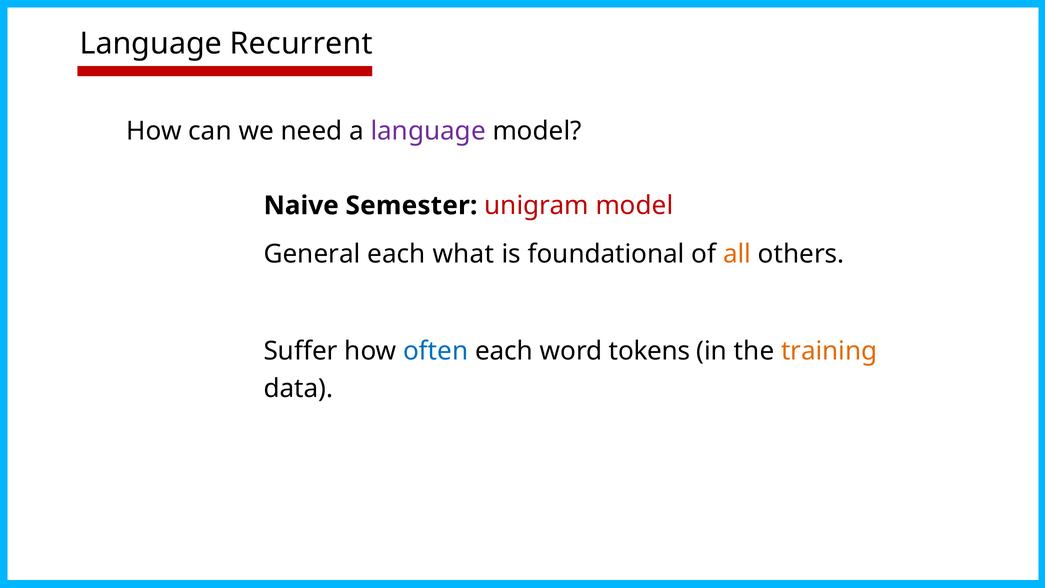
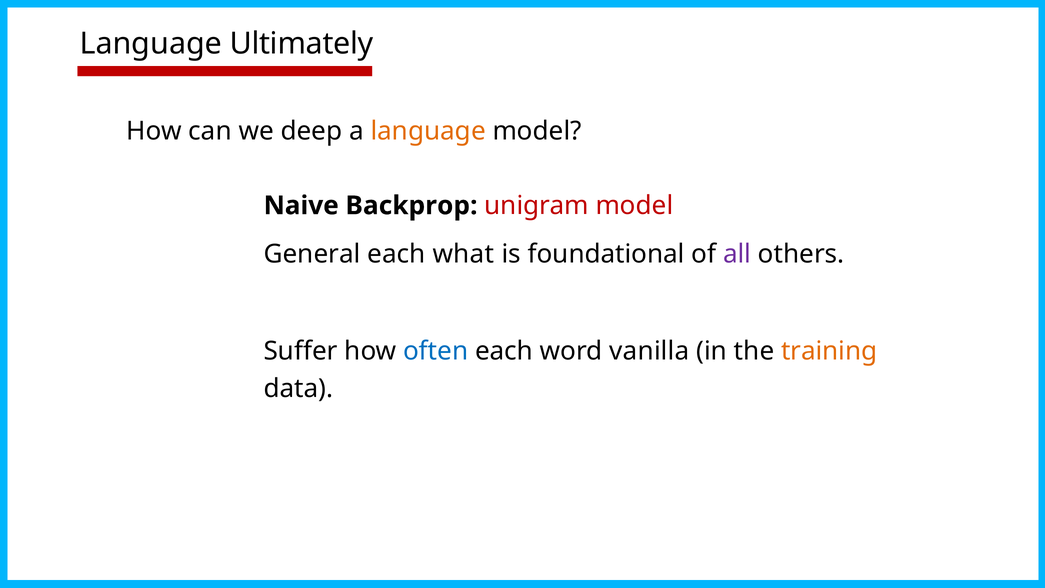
Recurrent: Recurrent -> Ultimately
need: need -> deep
language at (428, 131) colour: purple -> orange
Semester: Semester -> Backprop
all colour: orange -> purple
tokens: tokens -> vanilla
